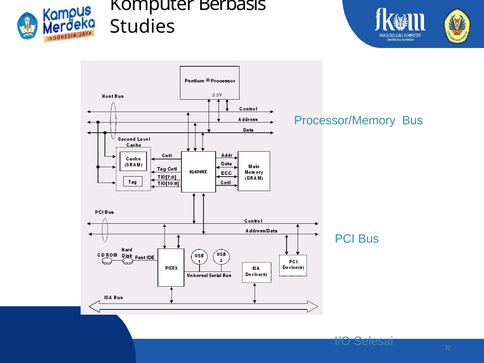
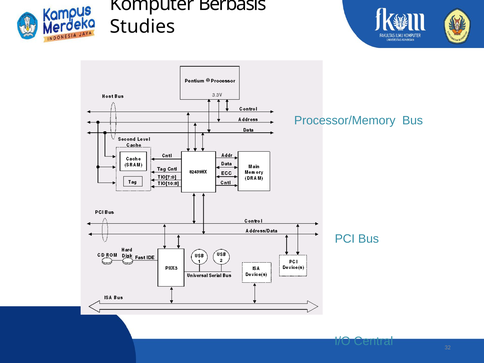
Selesai: Selesai -> Central
